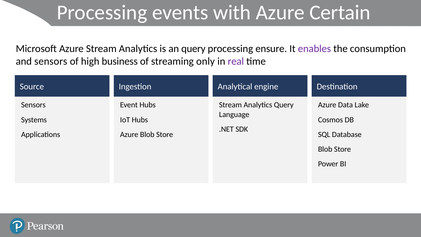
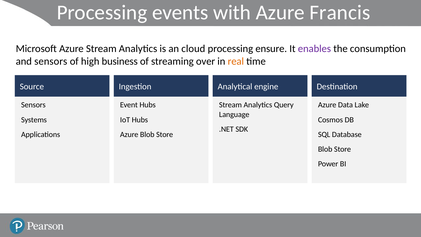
Certain: Certain -> Francis
an query: query -> cloud
only: only -> over
real colour: purple -> orange
